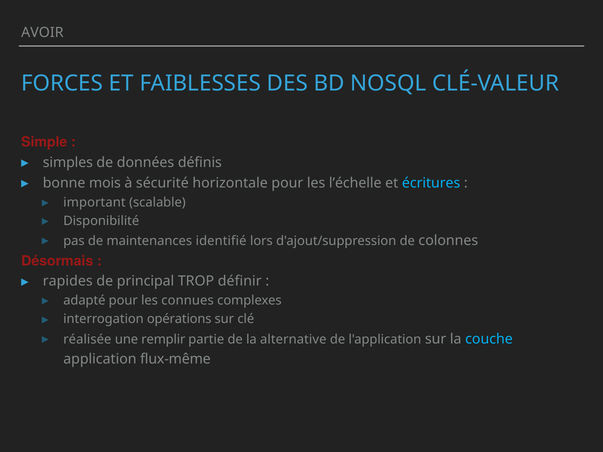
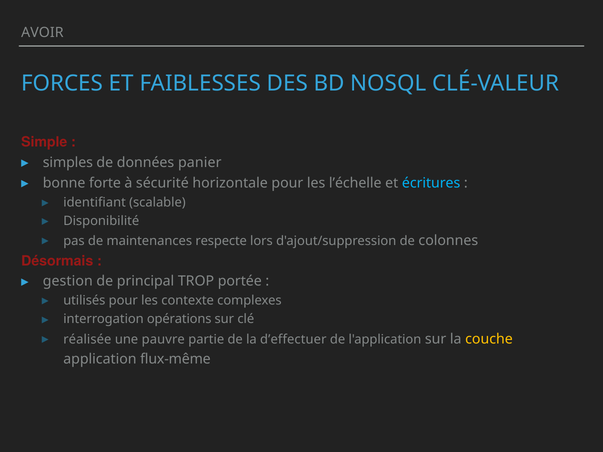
définis: définis -> panier
mois: mois -> forte
important: important -> identifiant
identifié: identifié -> respecte
rapides: rapides -> gestion
définir: définir -> portée
adapté: adapté -> utilisés
connues: connues -> contexte
remplir: remplir -> pauvre
alternative: alternative -> dʼeffectuer
couche colour: light blue -> yellow
